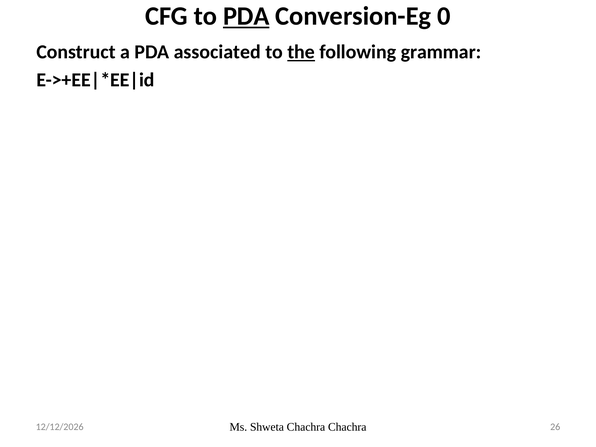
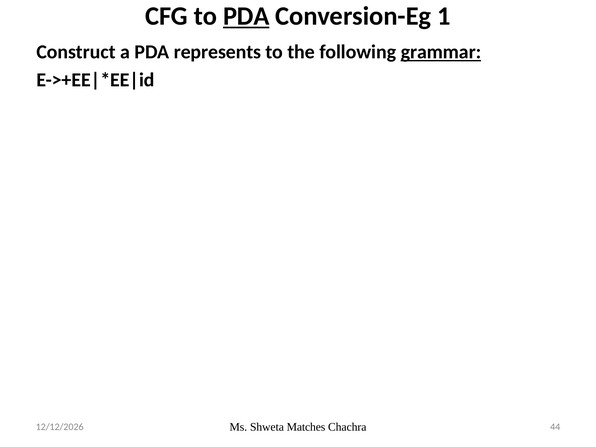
0: 0 -> 1
associated: associated -> represents
the underline: present -> none
grammar underline: none -> present
Shweta Chachra: Chachra -> Matches
26: 26 -> 44
